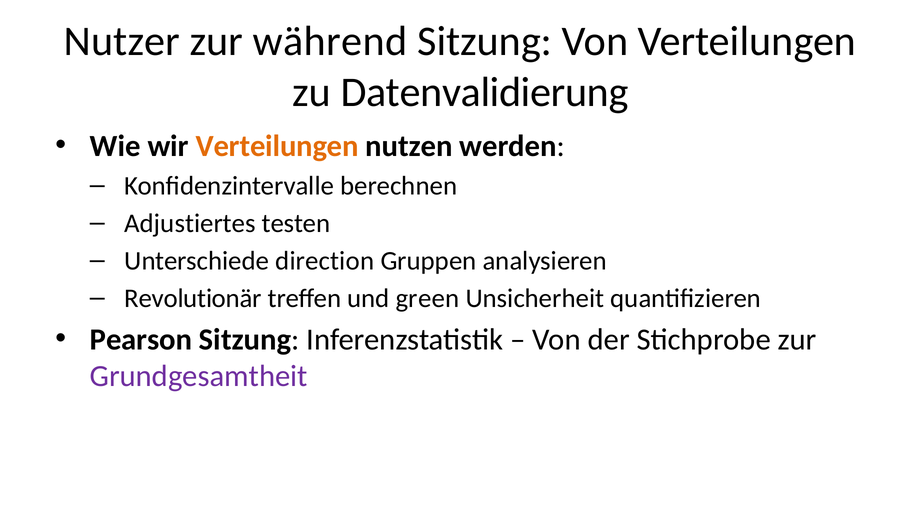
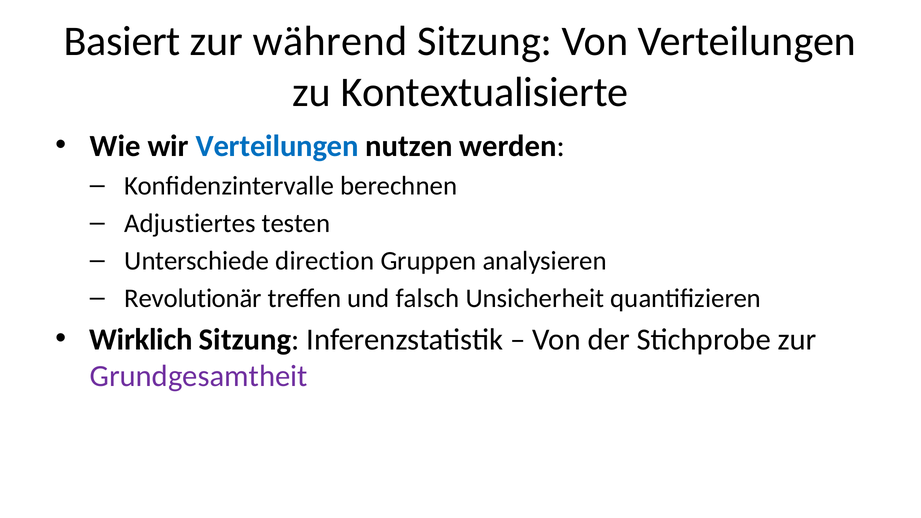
Nutzer: Nutzer -> Basiert
Datenvalidierung: Datenvalidierung -> Kontextualisierte
Verteilungen at (277, 146) colour: orange -> blue
green: green -> falsch
Pearson: Pearson -> Wirklich
